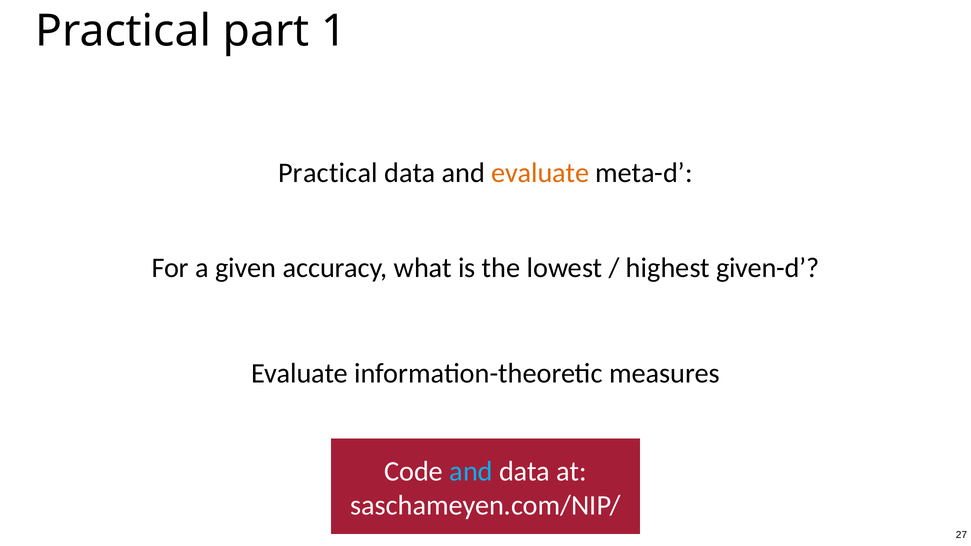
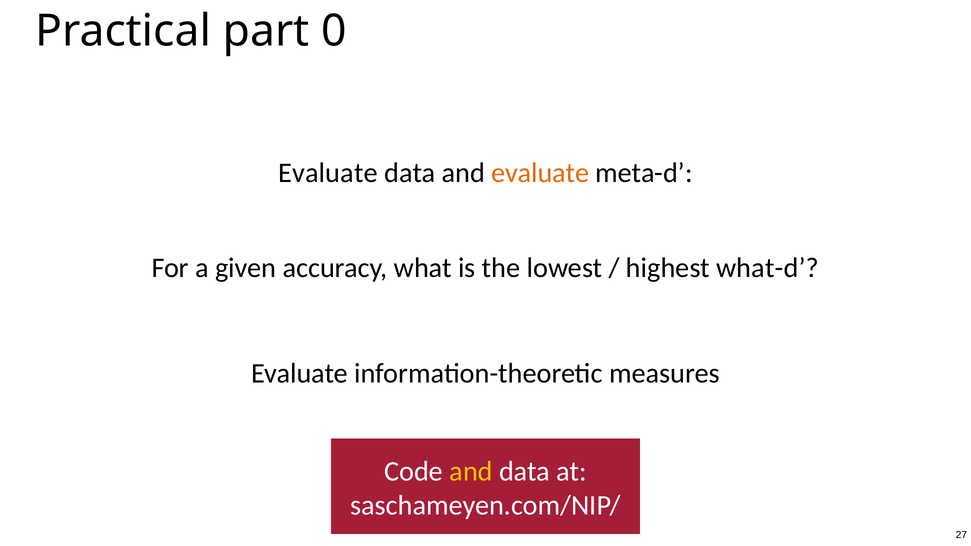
1: 1 -> 0
Practical at (328, 173): Practical -> Evaluate
given-d: given-d -> what-d
and at (471, 471) colour: light blue -> yellow
